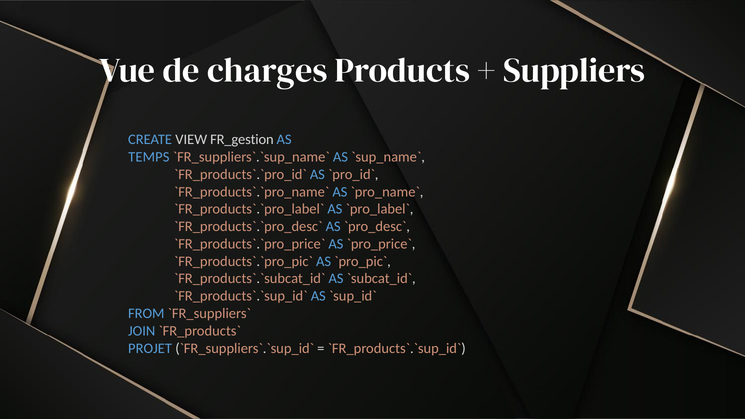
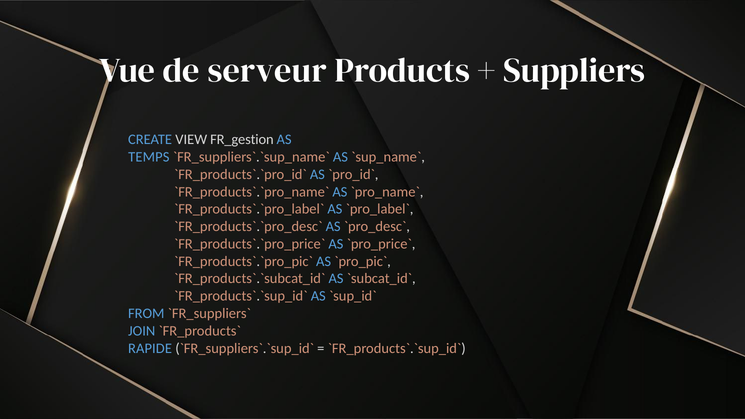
charges: charges -> serveur
PROJET: PROJET -> RAPIDE
